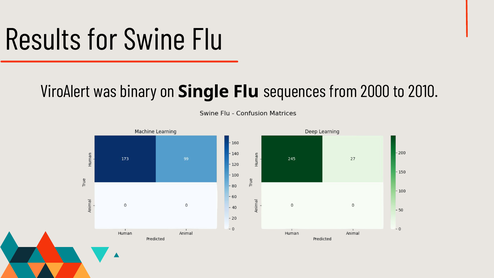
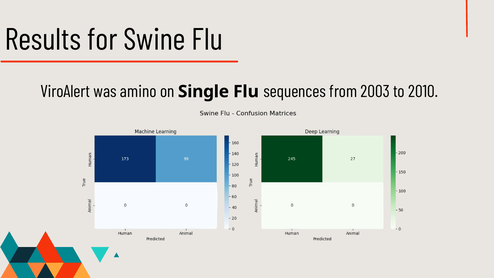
binary: binary -> amino
2000: 2000 -> 2003
